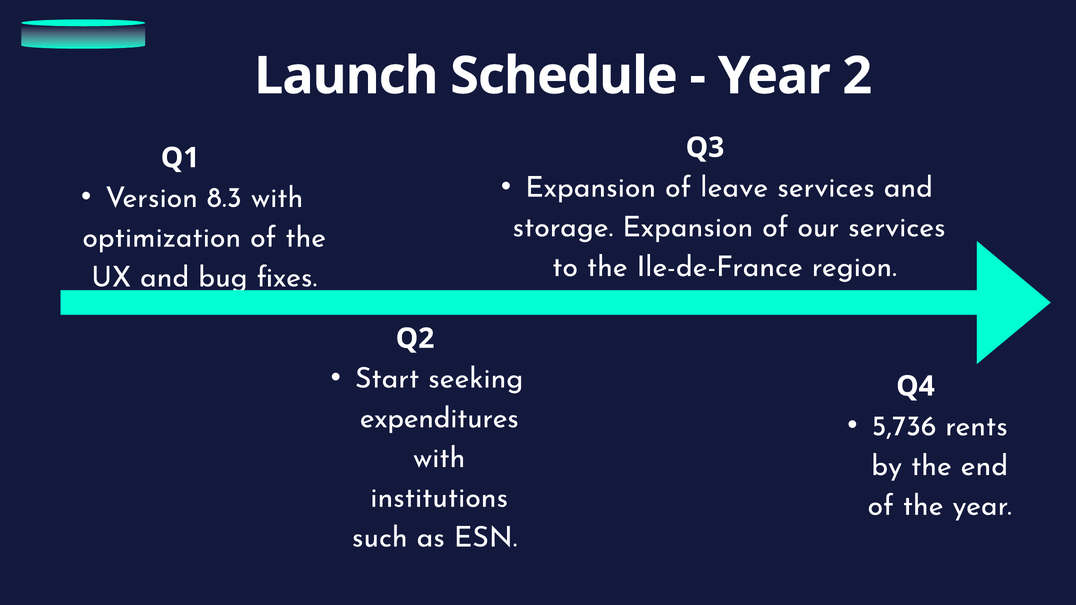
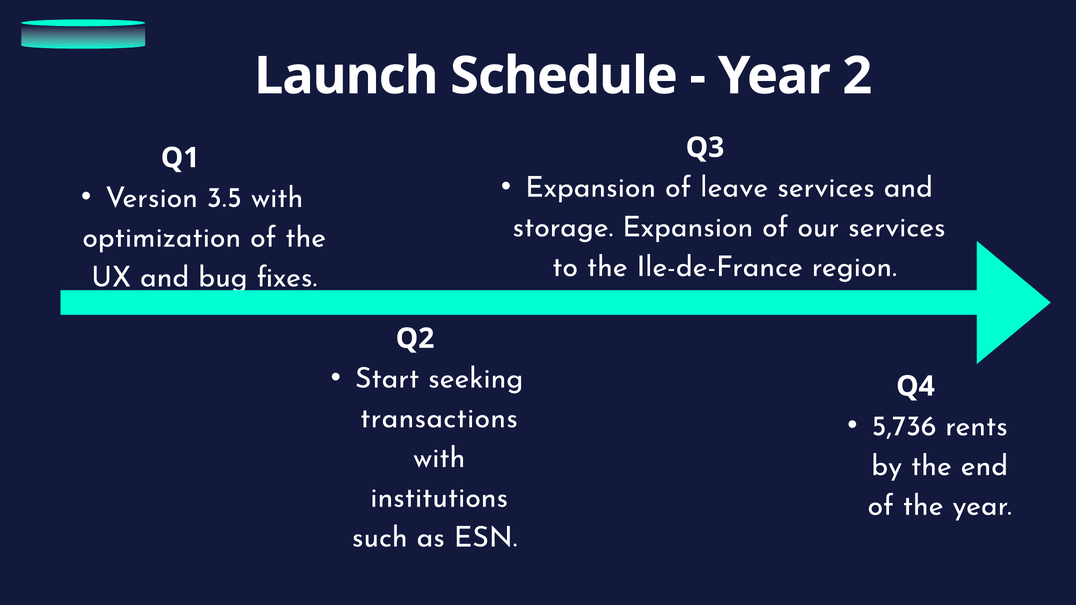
8.3: 8.3 -> 3.5
expenditures: expenditures -> transactions
